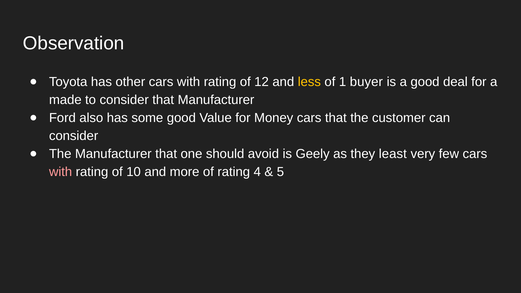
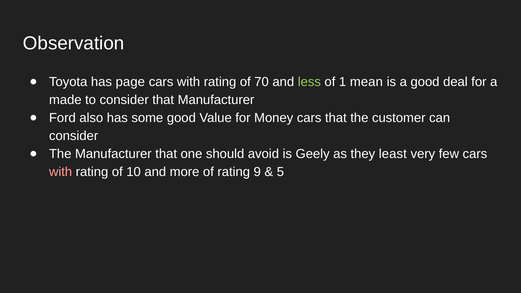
other: other -> page
12: 12 -> 70
less colour: yellow -> light green
buyer: buyer -> mean
4: 4 -> 9
